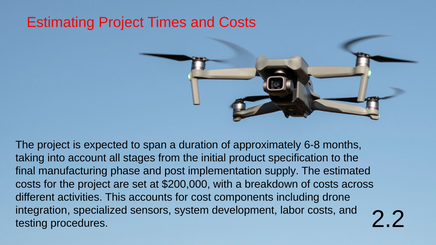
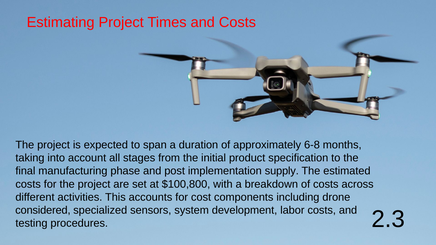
$200,000: $200,000 -> $100,800
integration: integration -> considered
2.2: 2.2 -> 2.3
